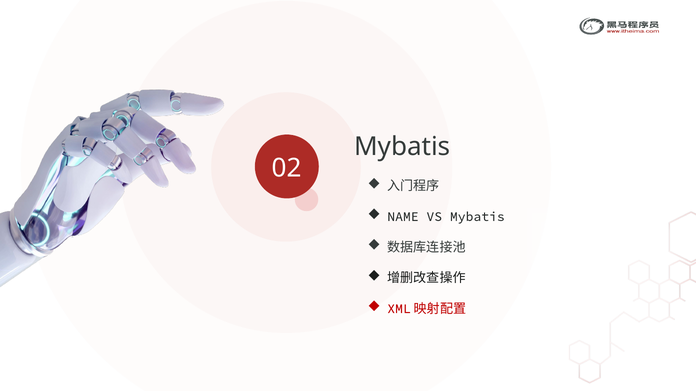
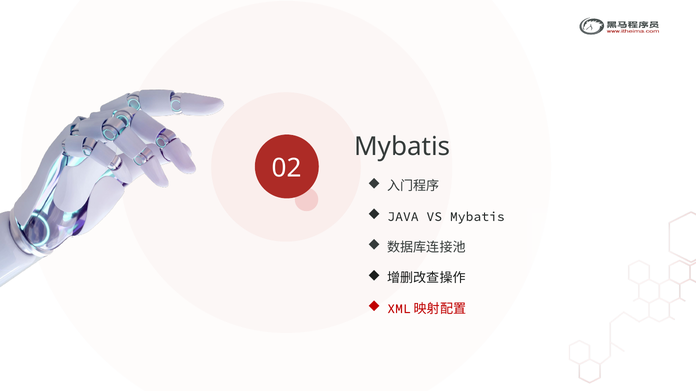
NAME: NAME -> JAVA
